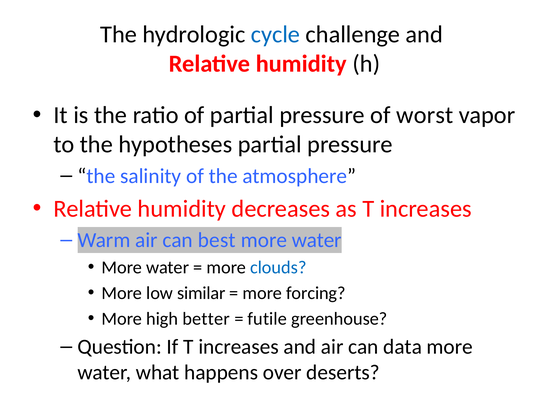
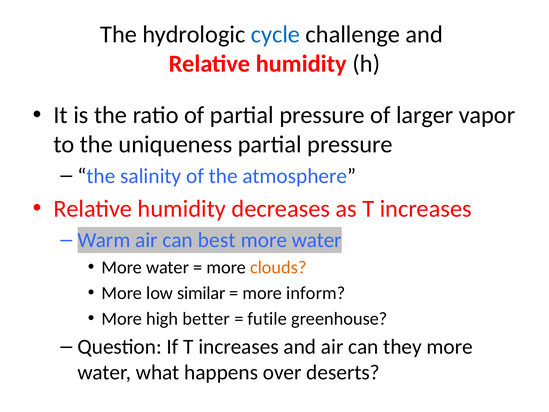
worst: worst -> larger
hypotheses: hypotheses -> uniqueness
clouds colour: blue -> orange
forcing: forcing -> inform
data: data -> they
